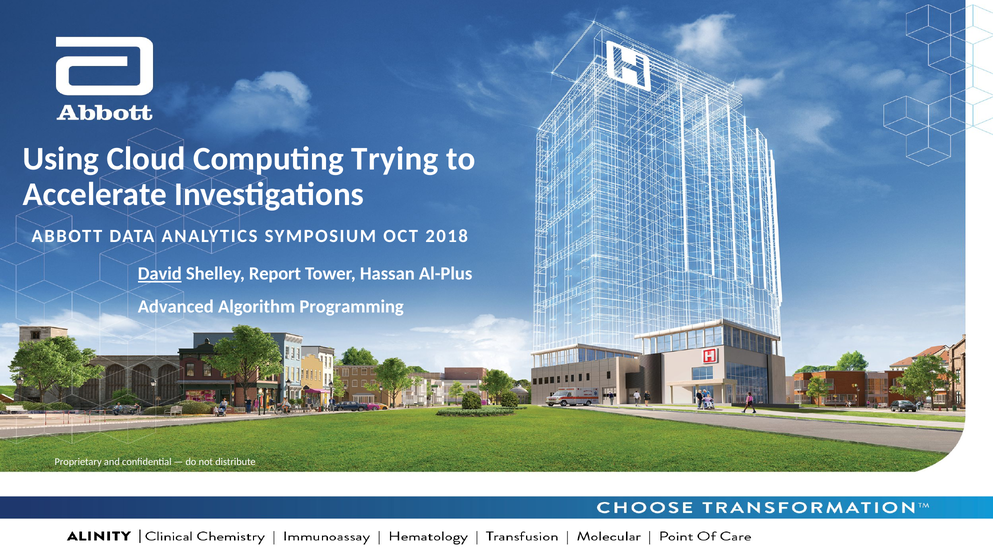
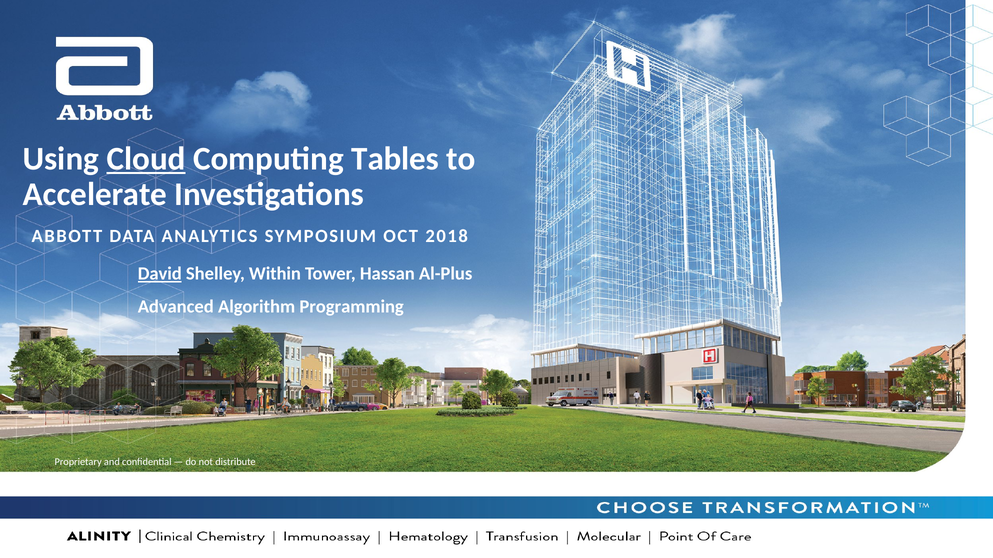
Cloud underline: none -> present
Trying: Trying -> Tables
Report: Report -> Within
